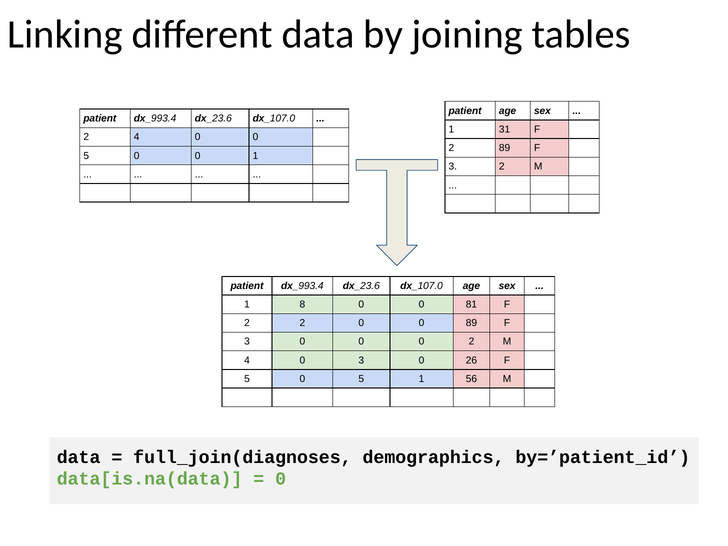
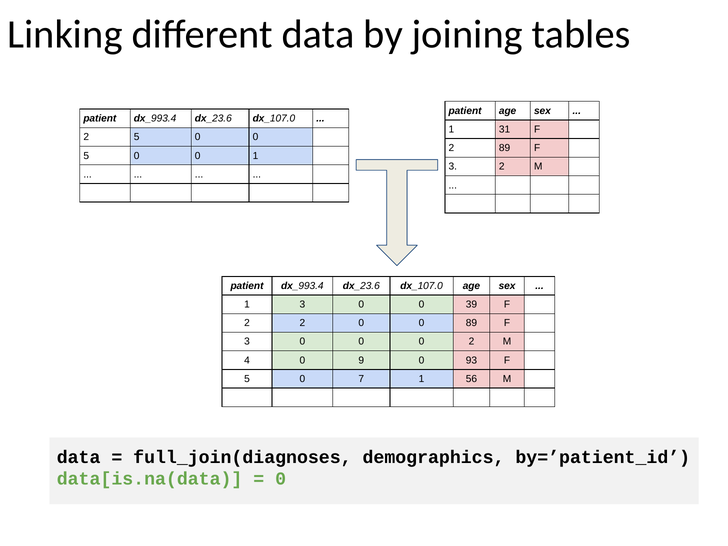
2 4: 4 -> 5
1 8: 8 -> 3
81: 81 -> 39
0 3: 3 -> 9
26: 26 -> 93
5 0 5: 5 -> 7
